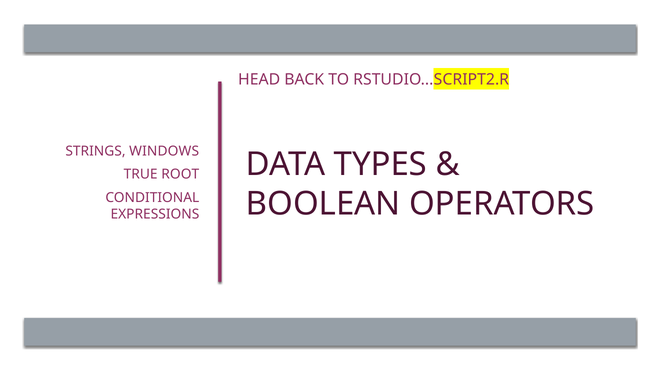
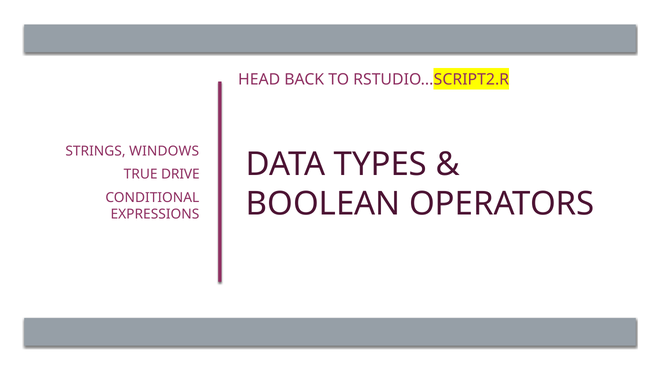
ROOT: ROOT -> DRIVE
